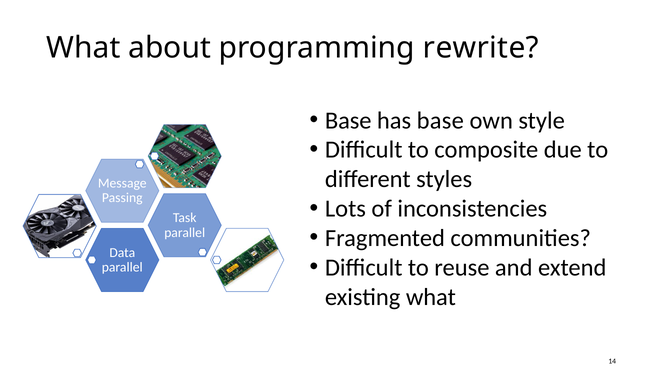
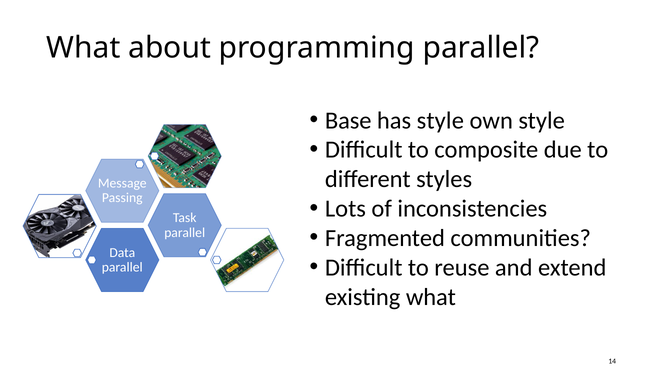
programming rewrite: rewrite -> parallel
has base: base -> style
